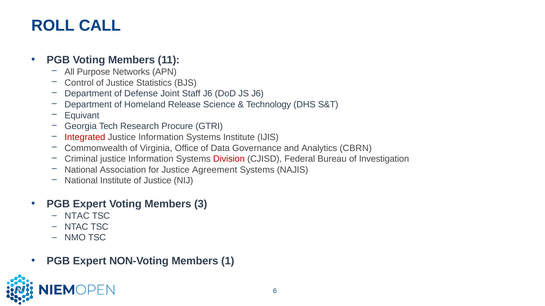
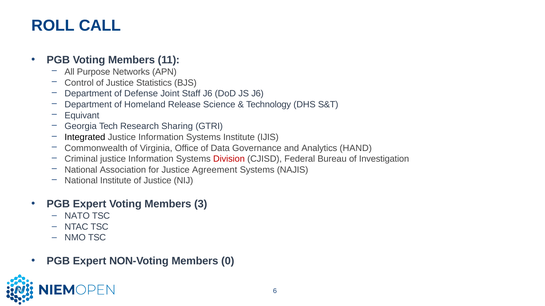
Procure: Procure -> Sharing
Integrated colour: red -> black
CBRN: CBRN -> HAND
NTAC at (77, 216): NTAC -> NATO
1: 1 -> 0
